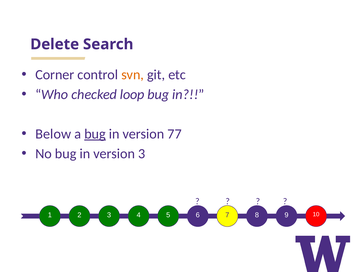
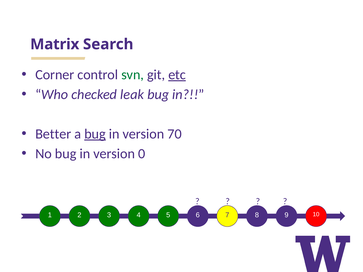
Delete: Delete -> Matrix
svn colour: orange -> green
etc underline: none -> present
loop: loop -> leak
Below: Below -> Better
77: 77 -> 70
version 3: 3 -> 0
